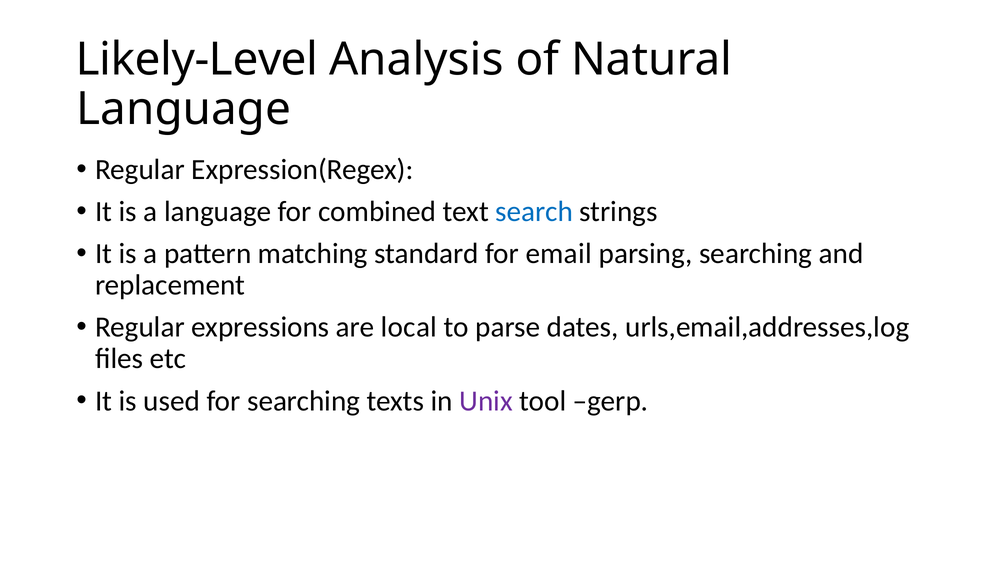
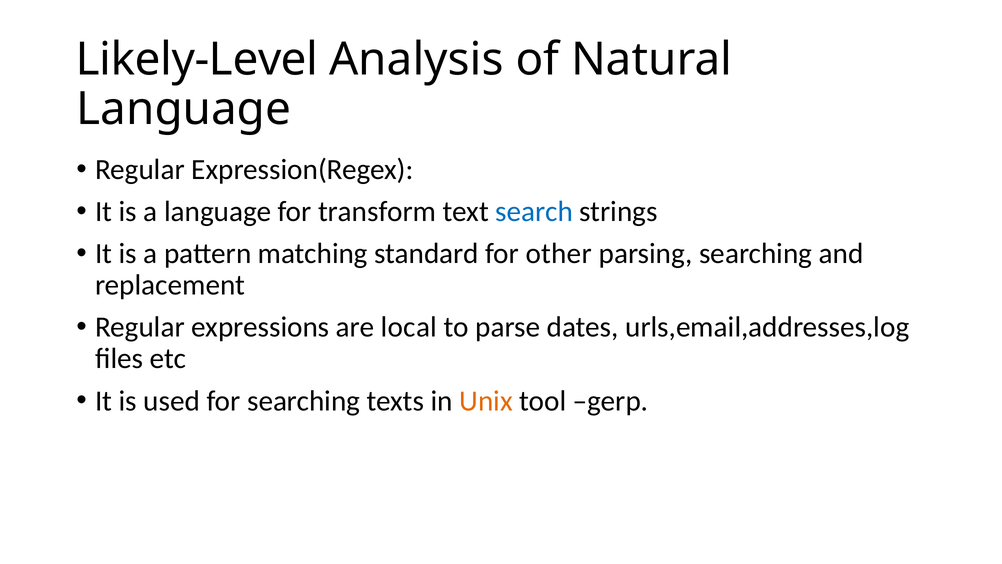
combined: combined -> transform
email: email -> other
Unix colour: purple -> orange
